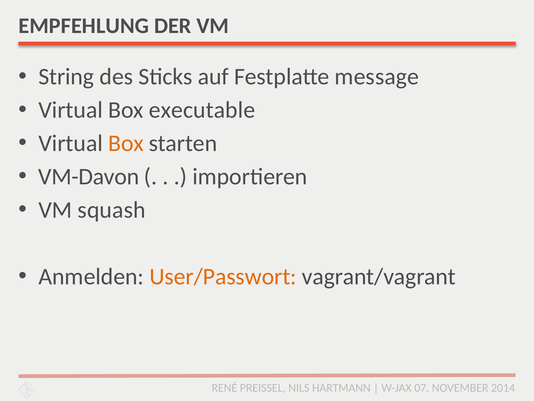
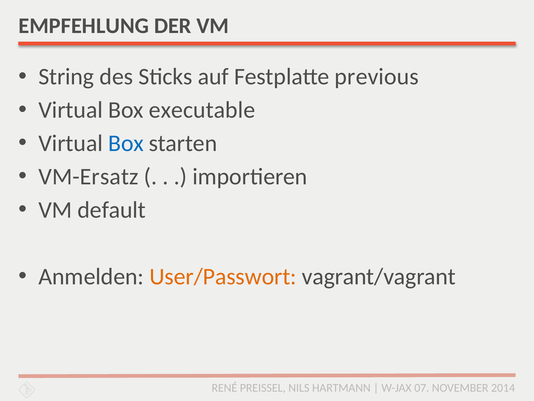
message: message -> previous
Box at (126, 143) colour: orange -> blue
VM-Davon: VM-Davon -> VM-Ersatz
squash: squash -> default
